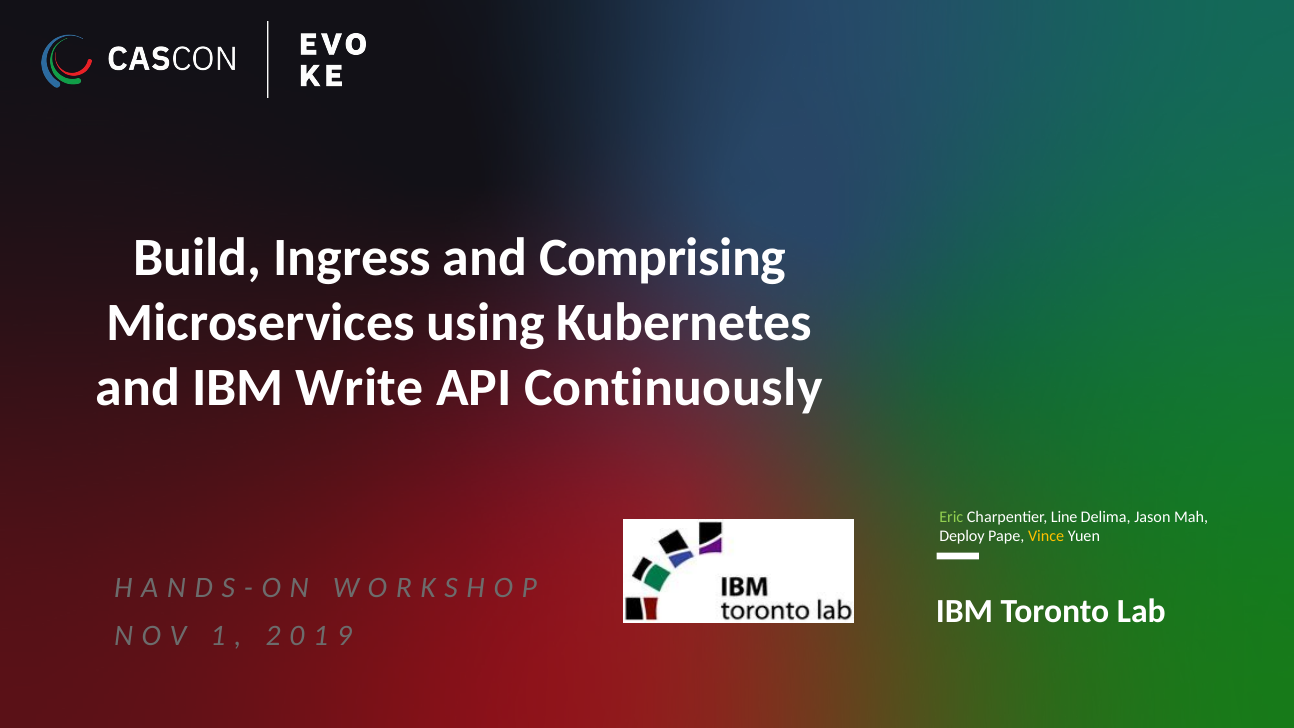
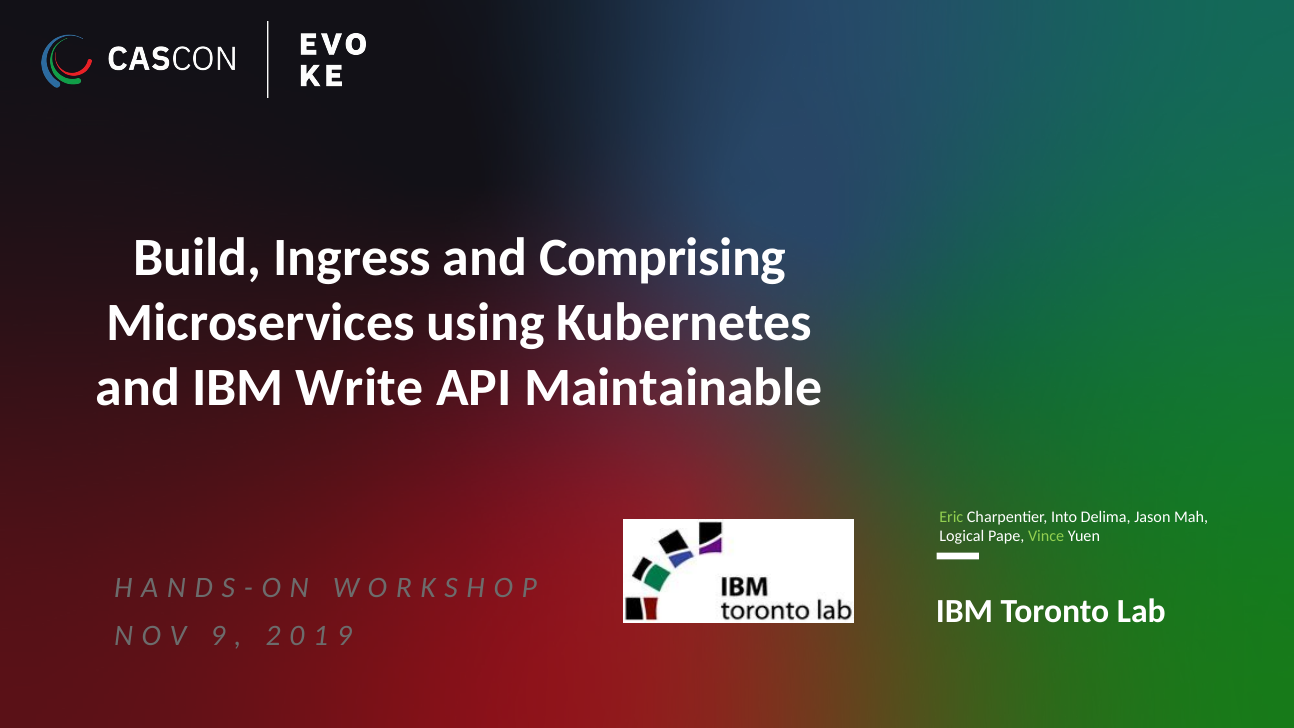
Continuously: Continuously -> Maintainable
Line: Line -> Into
Deploy: Deploy -> Logical
Vince colour: yellow -> light green
1 at (218, 636): 1 -> 9
